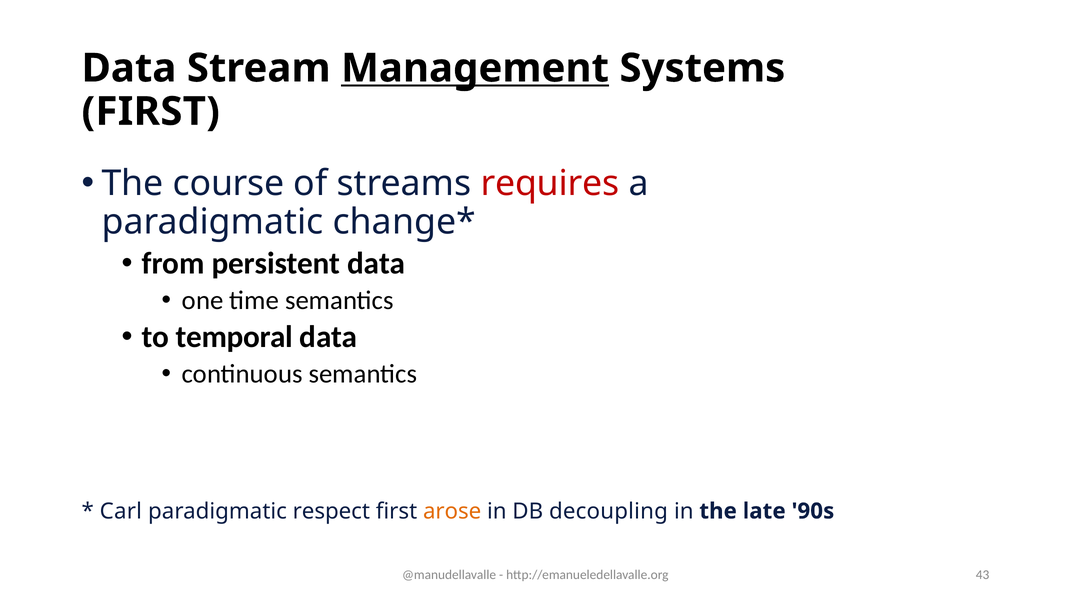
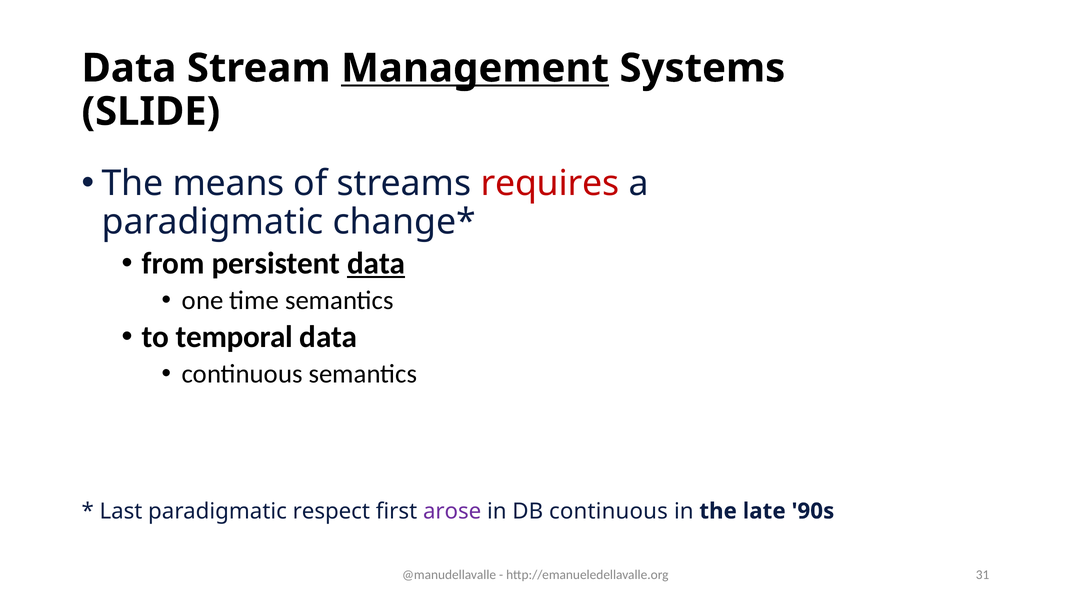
FIRST at (151, 112): FIRST -> SLIDE
course: course -> means
data at (376, 264) underline: none -> present
Carl: Carl -> Last
arose colour: orange -> purple
DB decoupling: decoupling -> continuous
43: 43 -> 31
